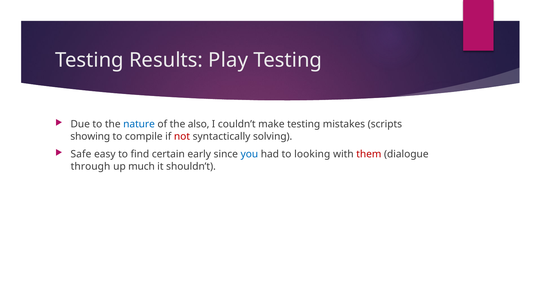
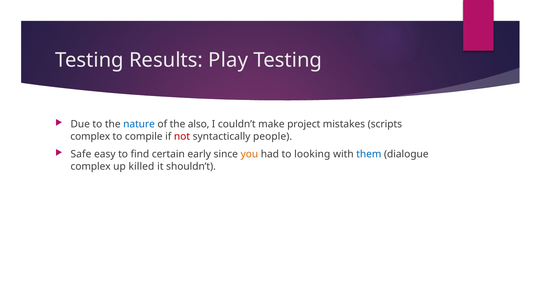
make testing: testing -> project
showing at (90, 137): showing -> complex
solving: solving -> people
you colour: blue -> orange
them colour: red -> blue
through at (91, 167): through -> complex
much: much -> killed
